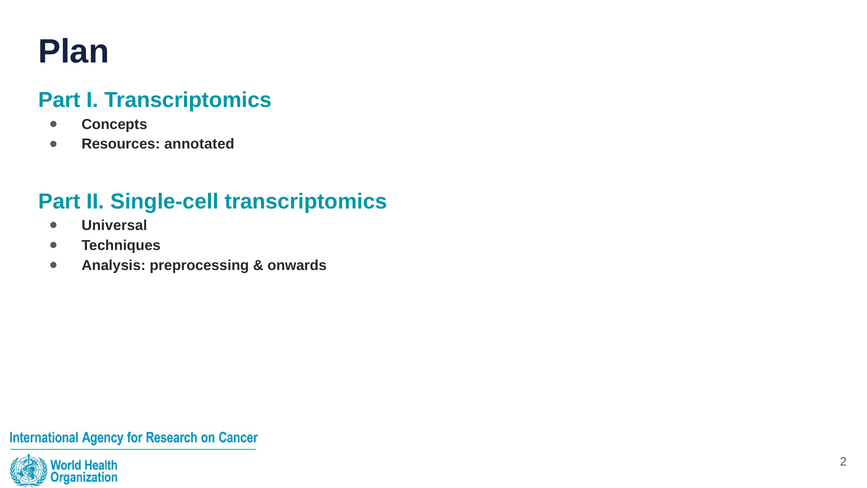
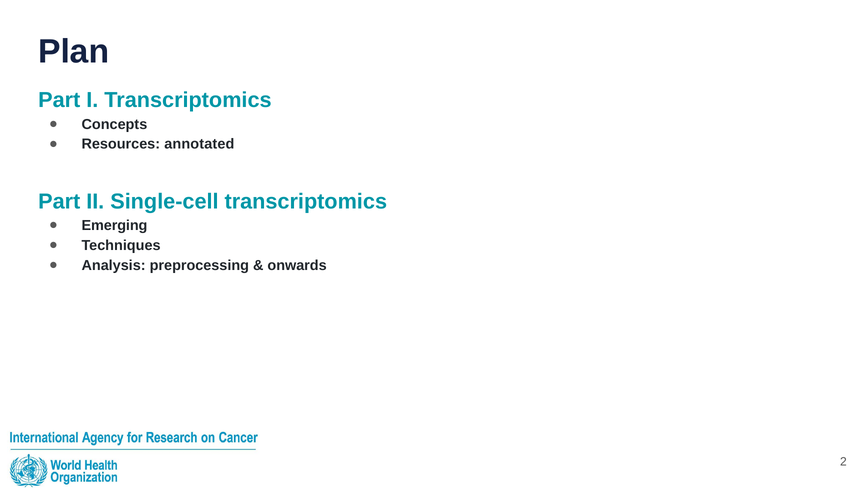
Universal: Universal -> Emerging
